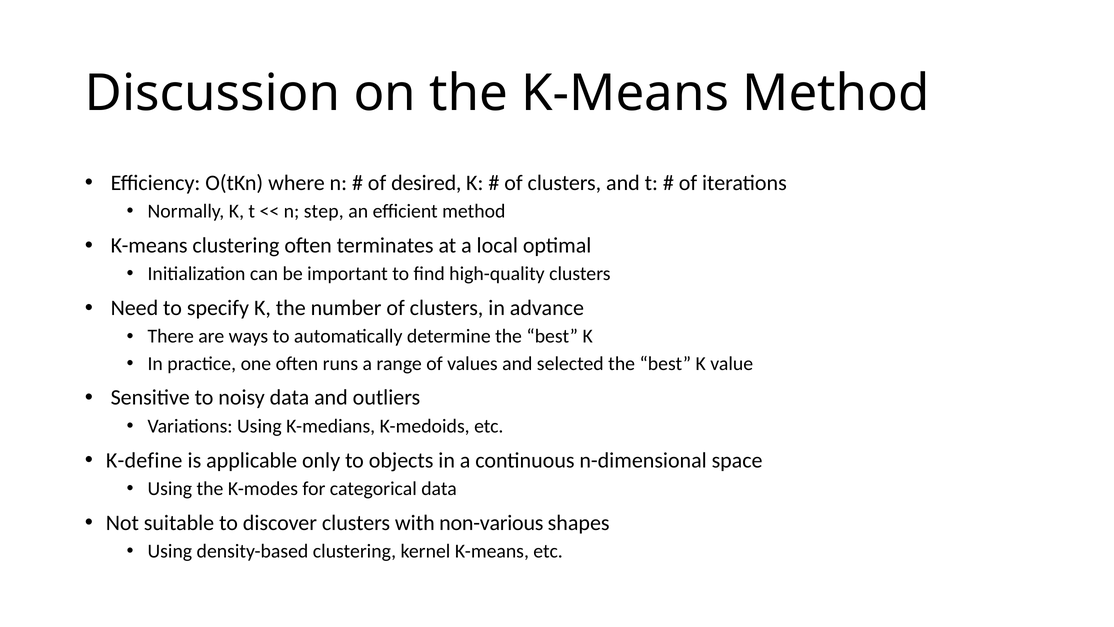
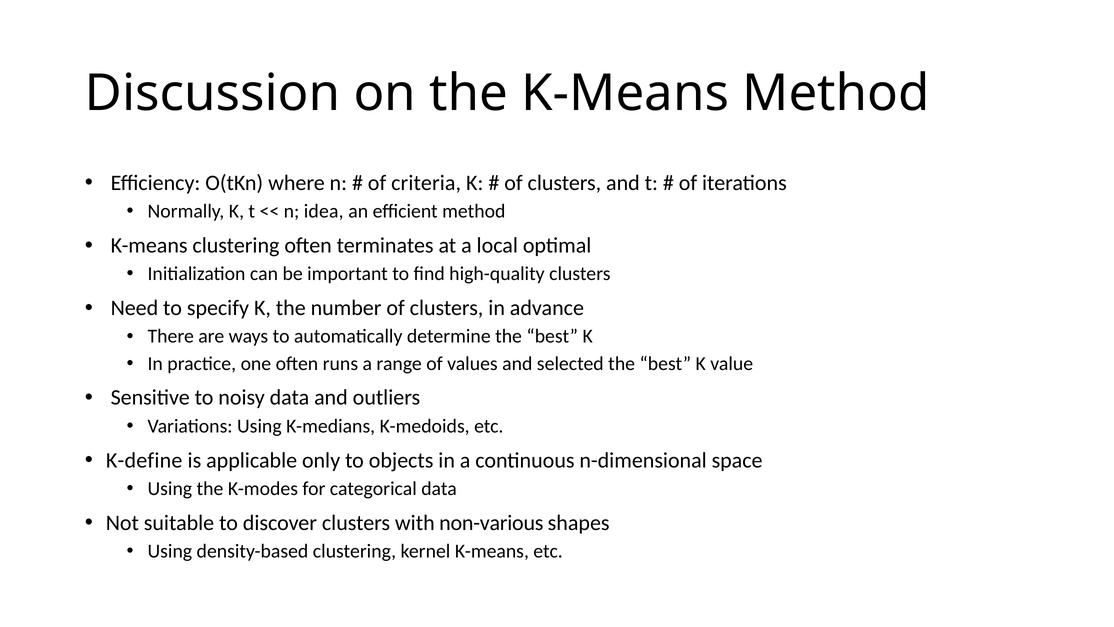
desired: desired -> criteria
step: step -> idea
